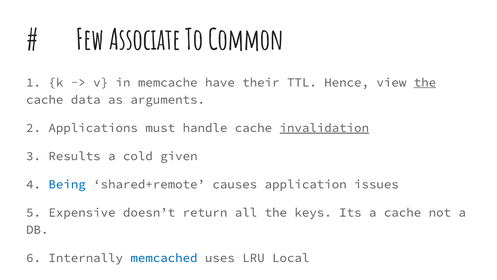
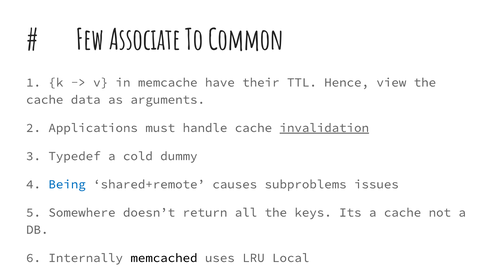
the at (425, 82) underline: present -> none
Results: Results -> Typedef
given: given -> dummy
application: application -> subproblems
Expensive: Expensive -> Somewhere
memcached colour: blue -> black
